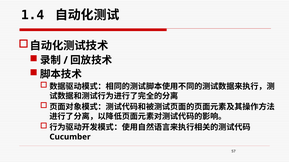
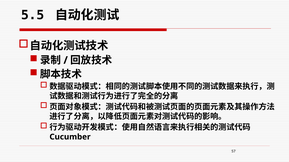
1.4: 1.4 -> 5.5
